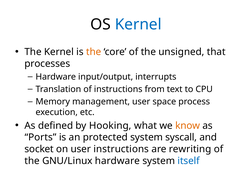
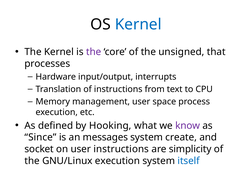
the at (94, 52) colour: orange -> purple
know colour: orange -> purple
Ports: Ports -> Since
protected: protected -> messages
syscall: syscall -> create
rewriting: rewriting -> simplicity
GNU/Linux hardware: hardware -> execution
